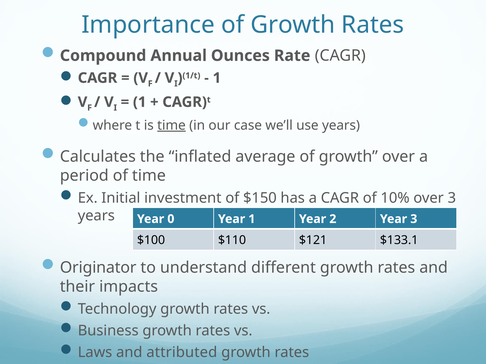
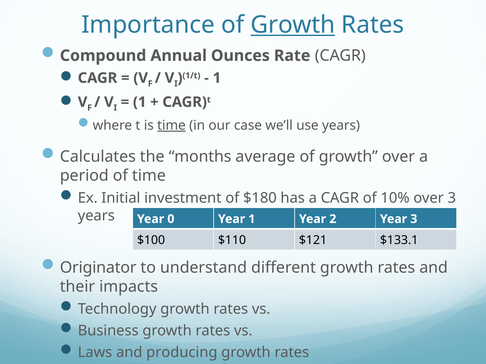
Growth at (293, 25) underline: none -> present
inflated: inflated -> months
$150: $150 -> $180
attributed: attributed -> producing
